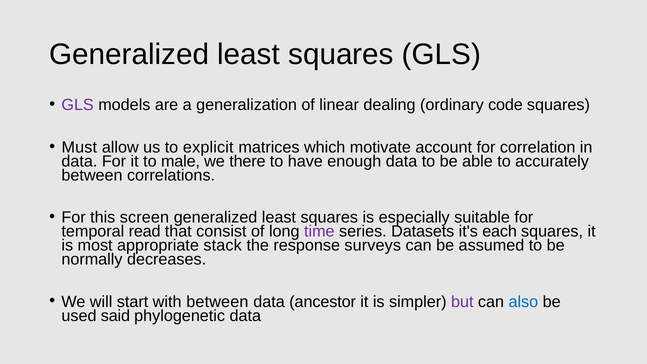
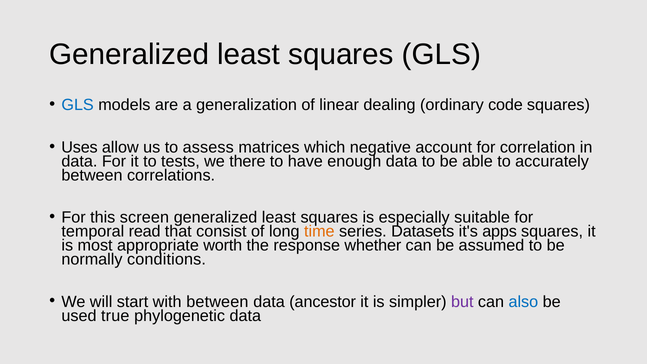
GLS at (78, 105) colour: purple -> blue
Must: Must -> Uses
explicit: explicit -> assess
motivate: motivate -> negative
male: male -> tests
time colour: purple -> orange
each: each -> apps
stack: stack -> worth
surveys: surveys -> whether
decreases: decreases -> conditions
said: said -> true
